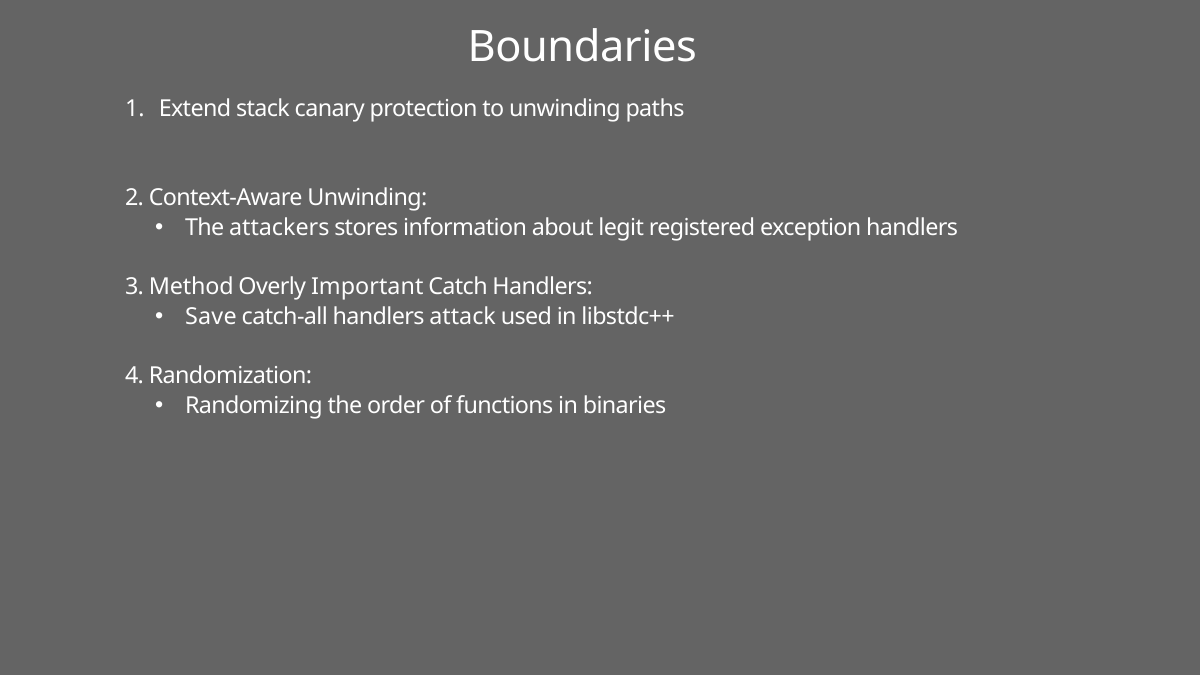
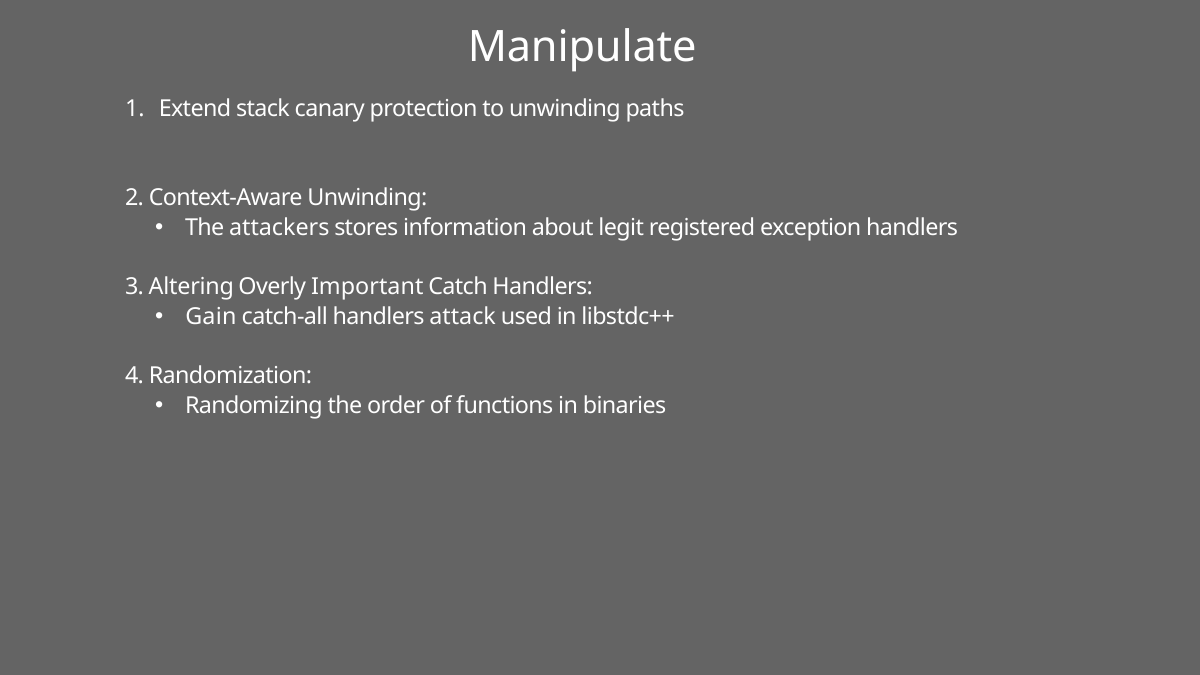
Boundaries: Boundaries -> Manipulate
Method: Method -> Altering
Save: Save -> Gain
